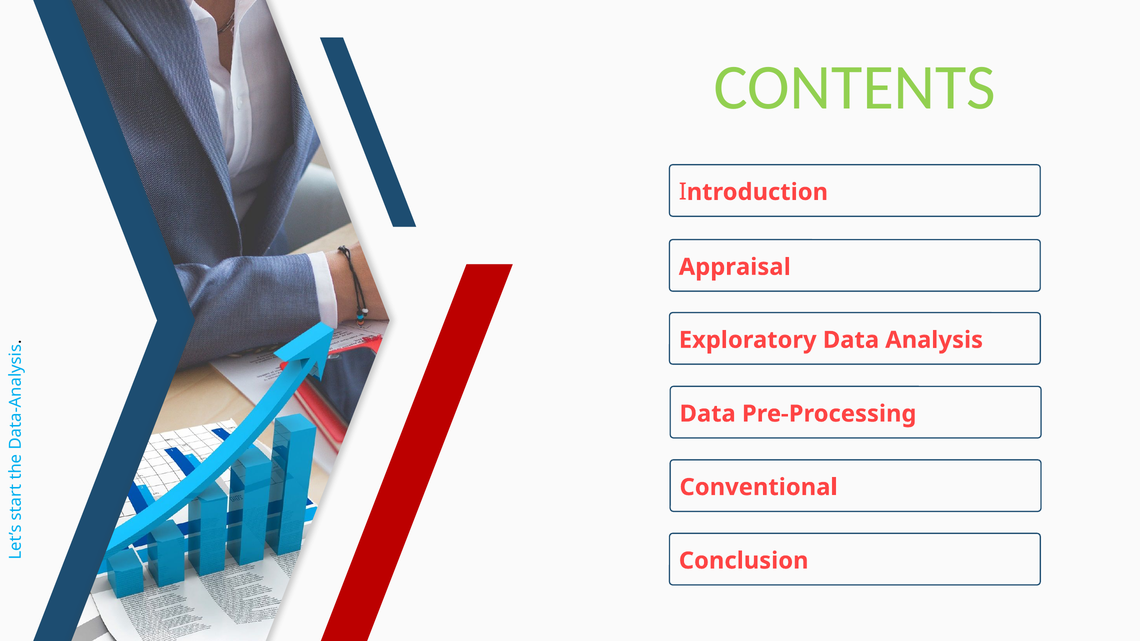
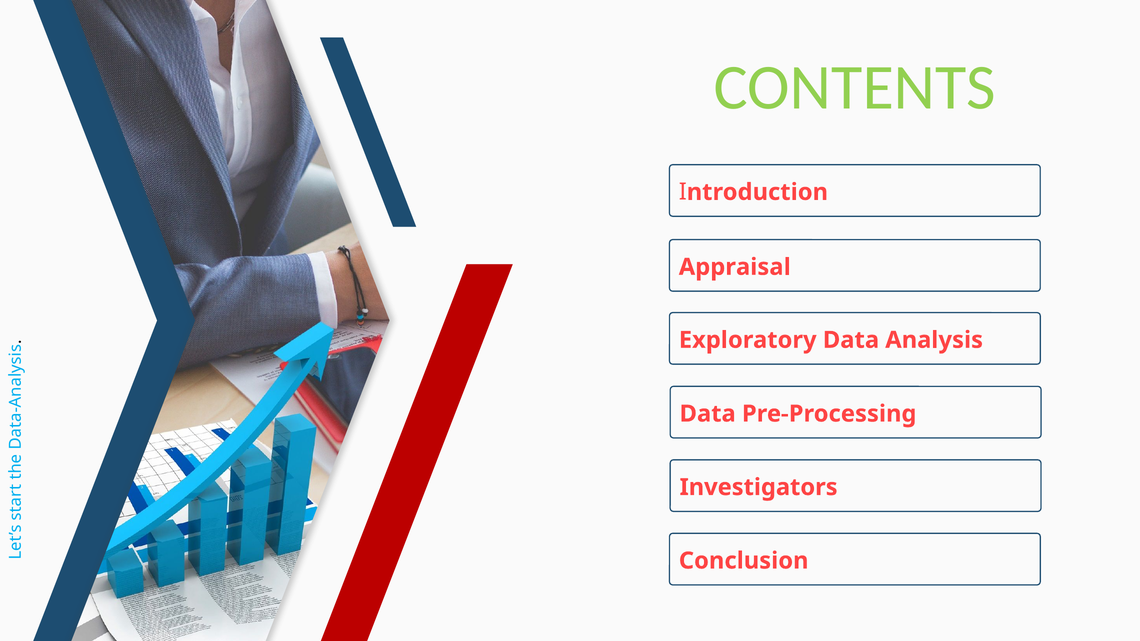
Conventional: Conventional -> Investigators
